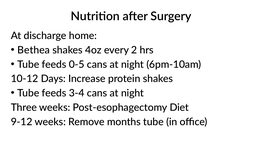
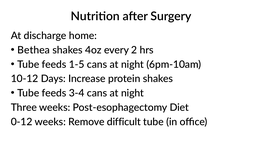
0-5: 0-5 -> 1-5
9-12: 9-12 -> 0-12
months: months -> difficult
